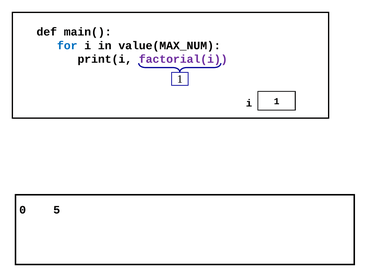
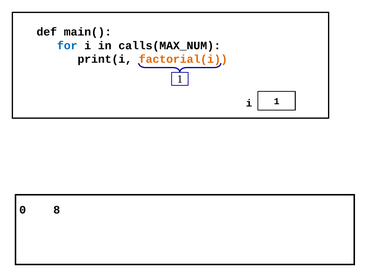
value(MAX_NUM: value(MAX_NUM -> calls(MAX_NUM
factorial(i colour: purple -> orange
5: 5 -> 8
